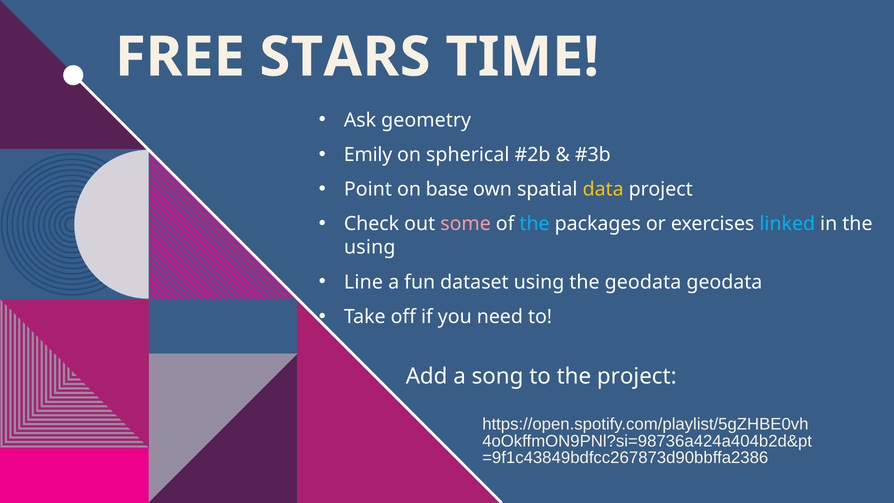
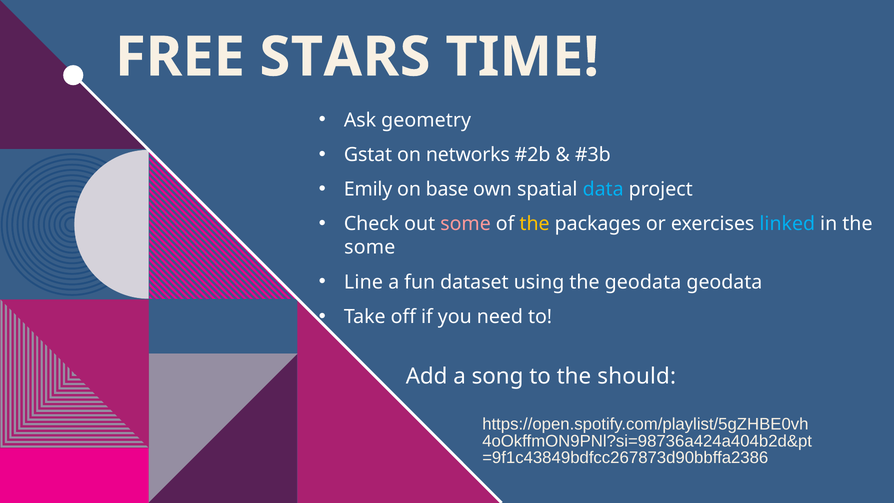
Emily: Emily -> Gstat
spherical: spherical -> networks
Point: Point -> Emily
data colour: yellow -> light blue
the at (535, 224) colour: light blue -> yellow
using at (370, 247): using -> some
the project: project -> should
